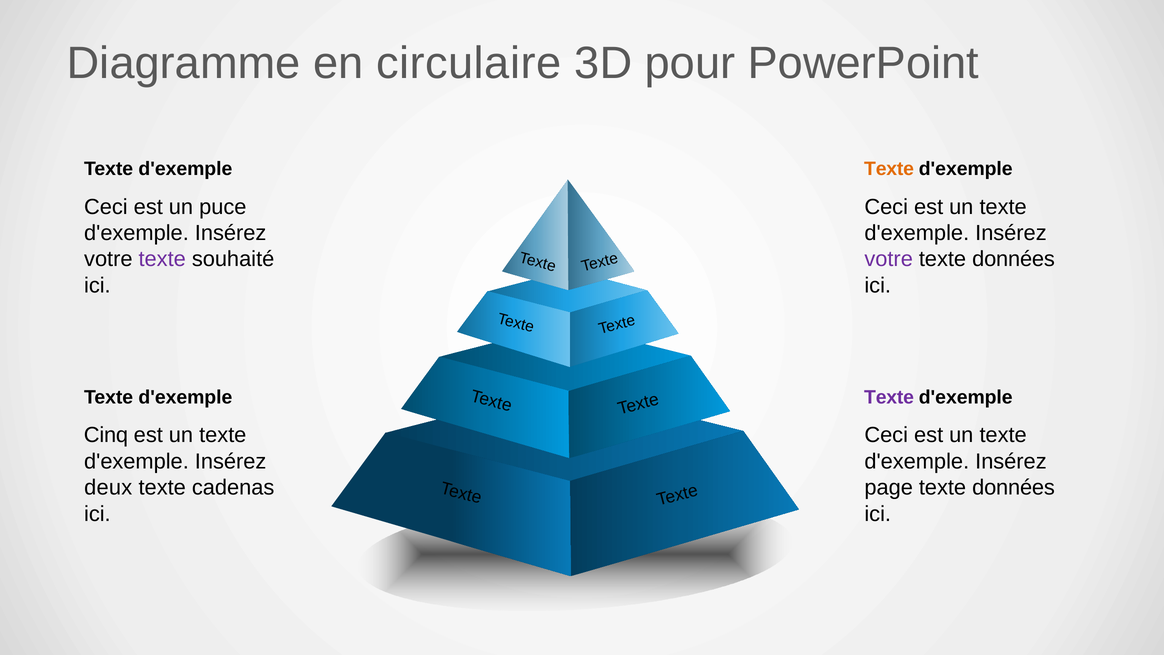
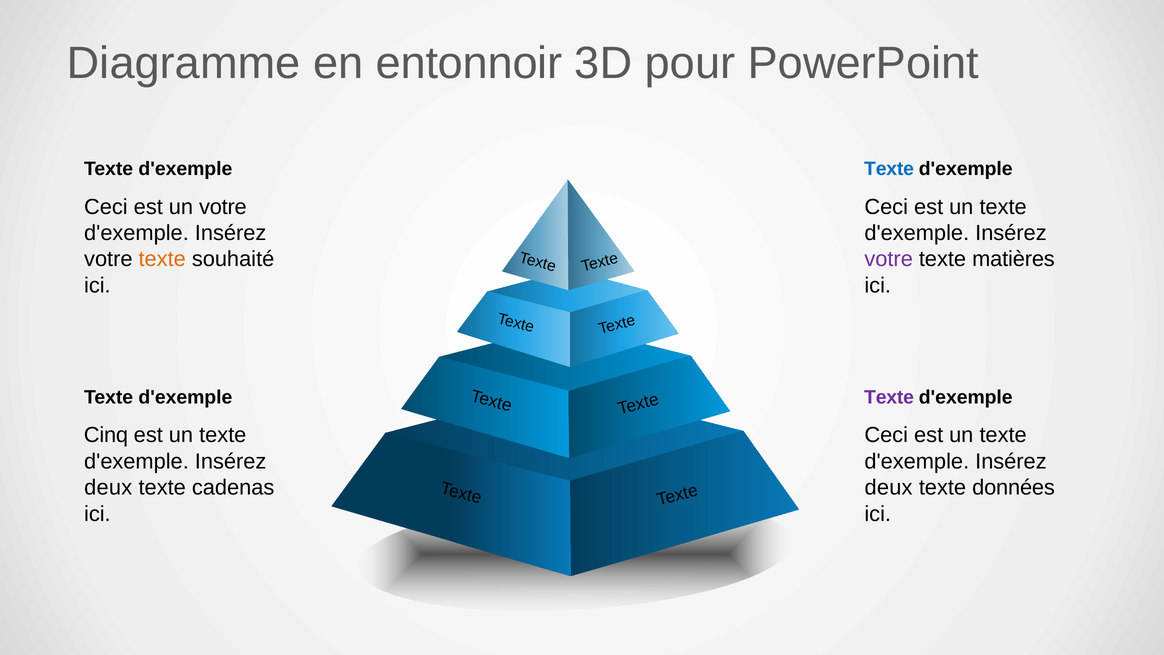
circulaire: circulaire -> entonnoir
Texte at (889, 169) colour: orange -> blue
un puce: puce -> votre
texte at (162, 259) colour: purple -> orange
données at (1014, 259): données -> matières
page at (889, 487): page -> deux
